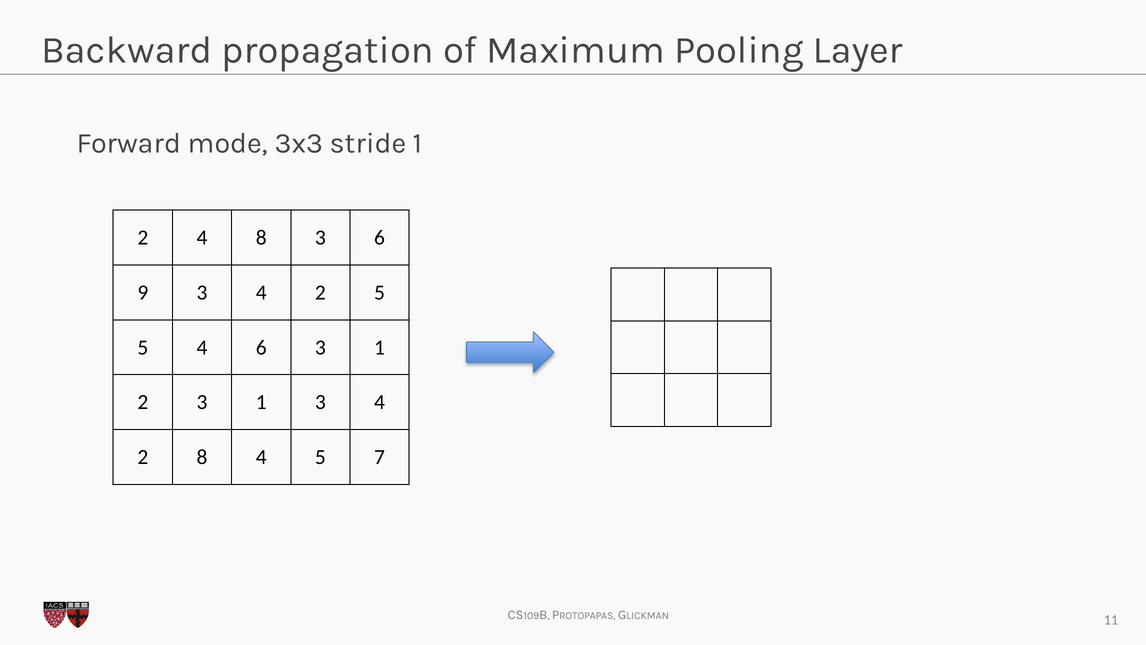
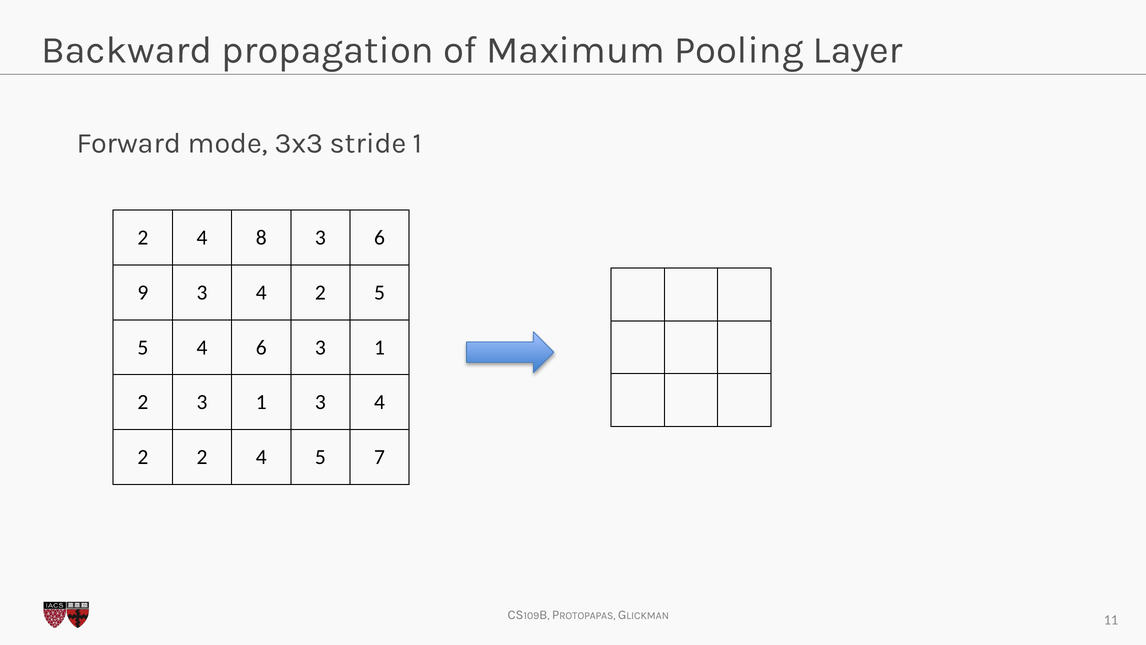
2 8: 8 -> 2
